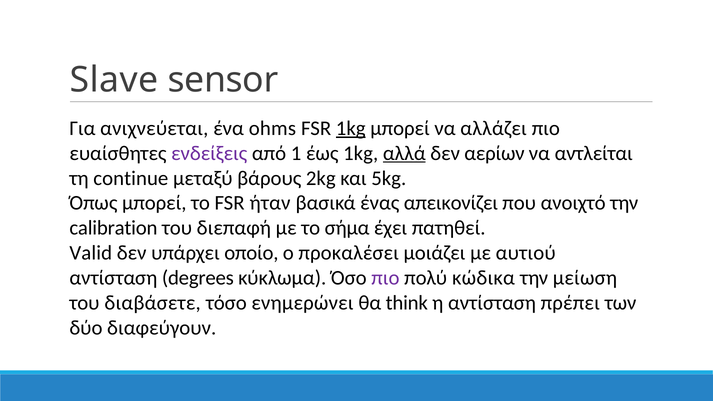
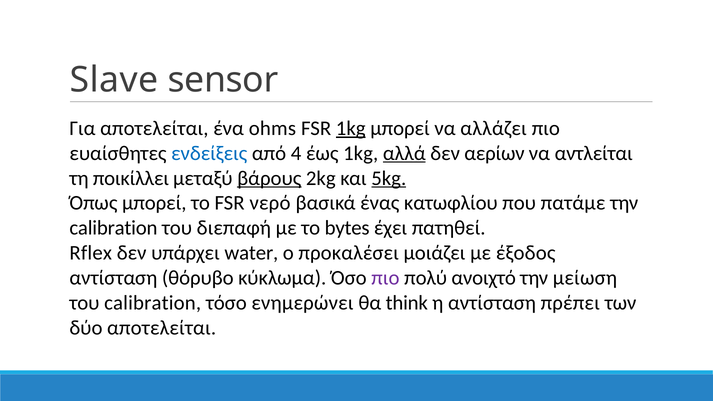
Για ανιχνεύεται: ανιχνεύεται -> αποτελείται
ενδείξεις colour: purple -> blue
1: 1 -> 4
continue: continue -> ποικίλλει
βάρους underline: none -> present
5kg underline: none -> present
ήταν: ήταν -> νερό
απεικονίζει: απεικονίζει -> κατωφλίου
ανοιχτό: ανοιχτό -> πατάμε
σήμα: σήμα -> bytes
Valid: Valid -> Rflex
οποίο: οποίο -> water
αυτιού: αυτιού -> έξοδος
degrees: degrees -> θόρυβο
κώδικα: κώδικα -> ανοιχτό
του διαβάσετε: διαβάσετε -> calibration
δύο διαφεύγουν: διαφεύγουν -> αποτελείται
